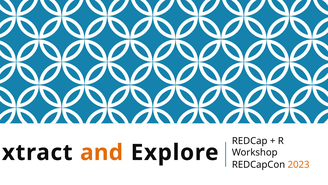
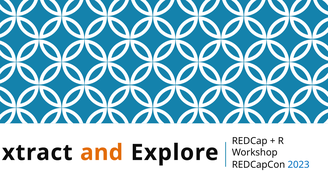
2023 colour: orange -> blue
